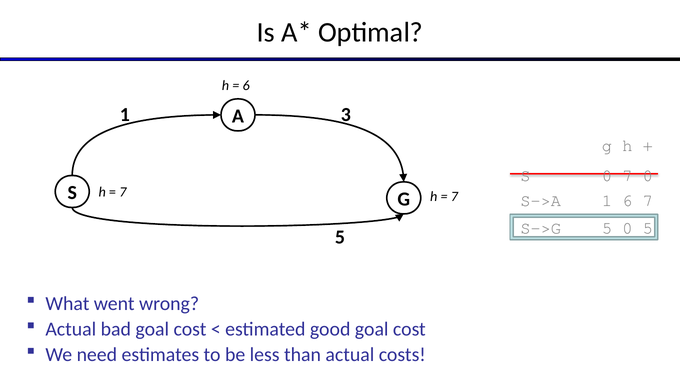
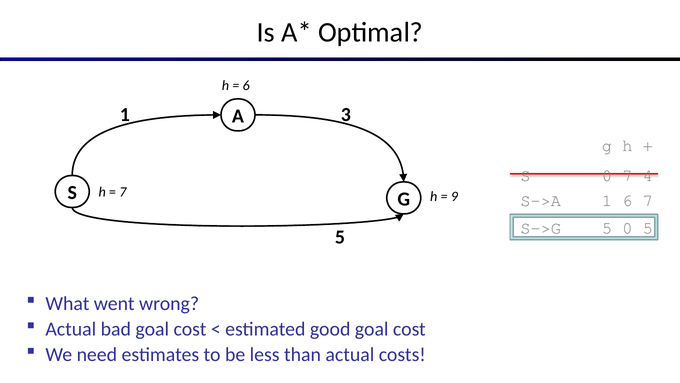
7 0: 0 -> 4
7 at (454, 197): 7 -> 9
